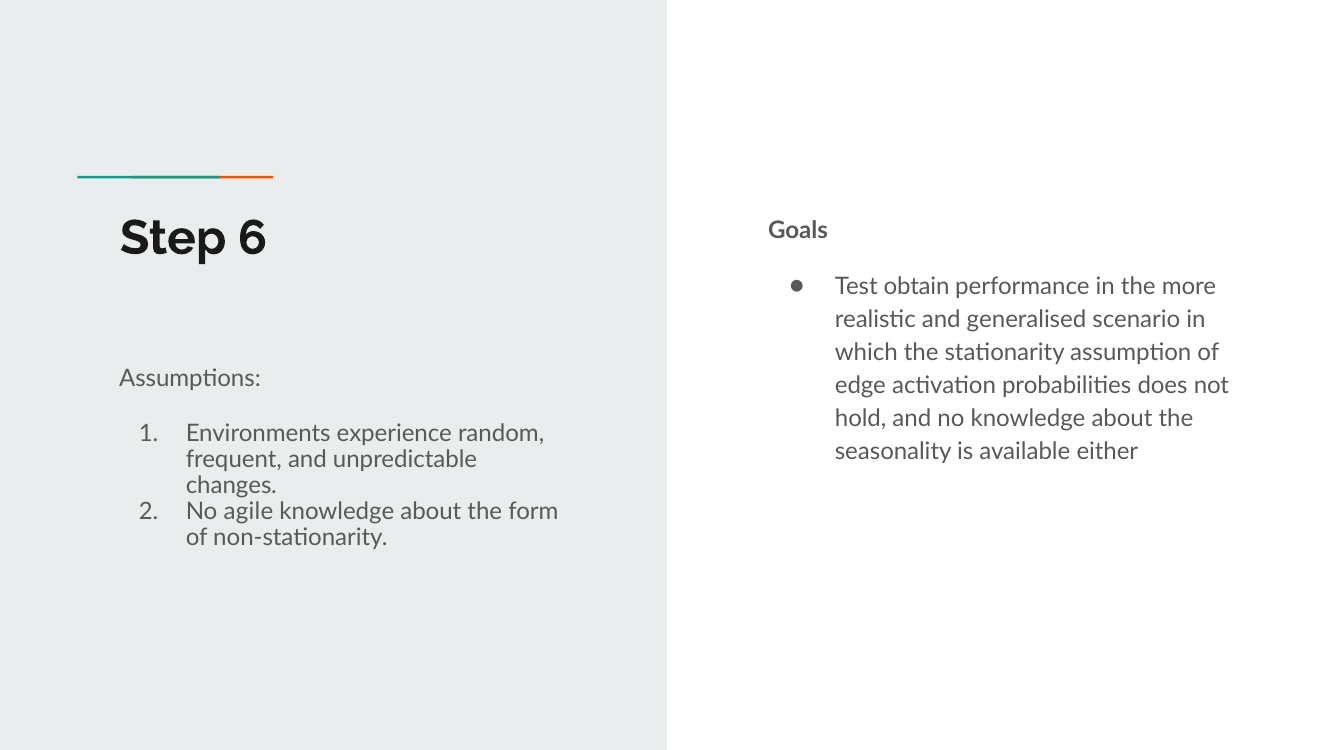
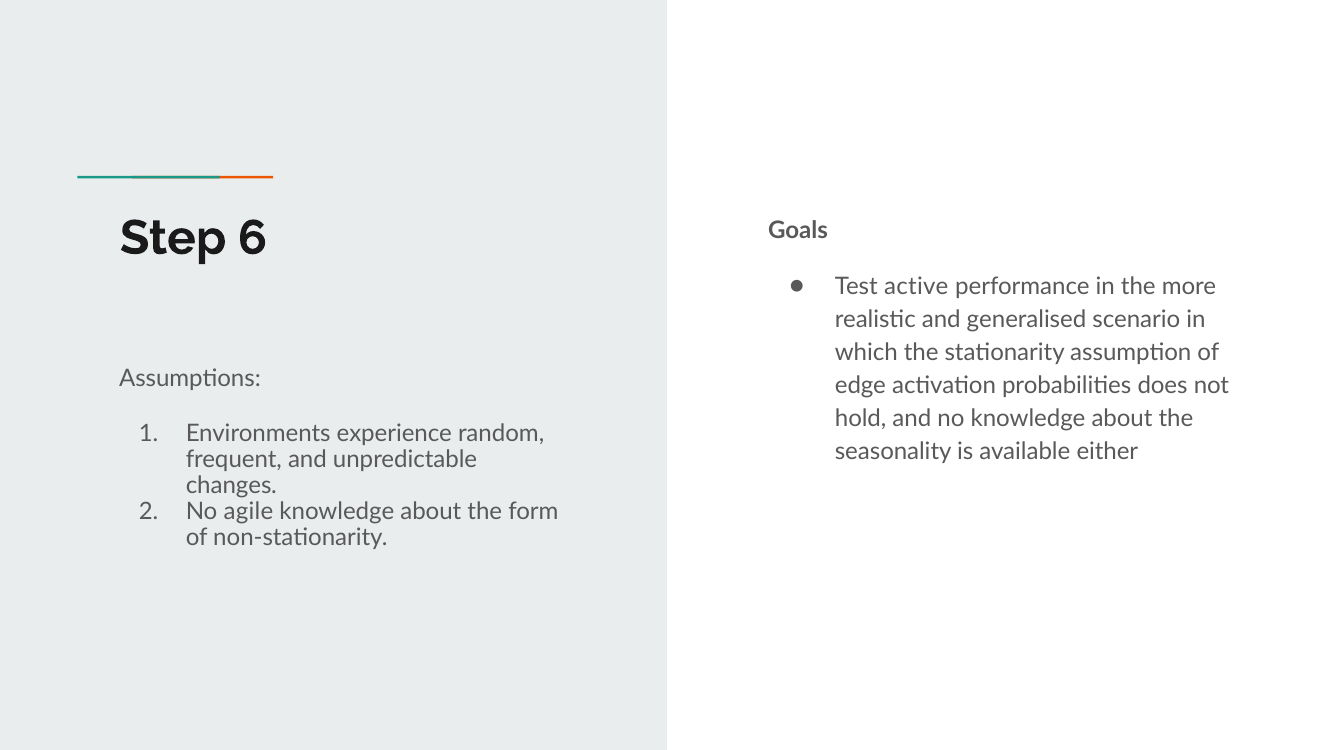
obtain: obtain -> active
